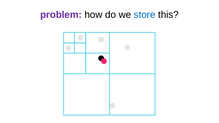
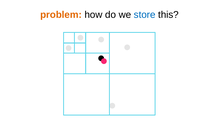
problem colour: purple -> orange
